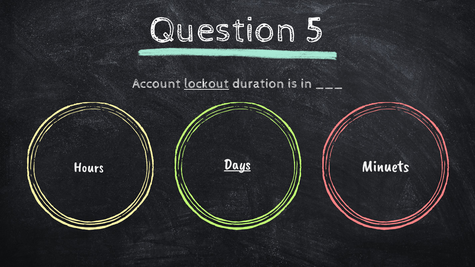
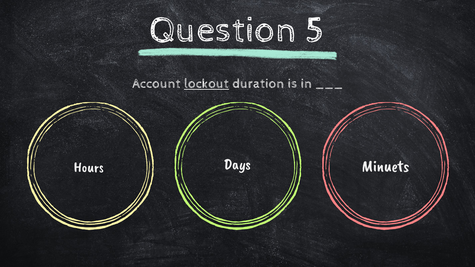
Days underline: present -> none
